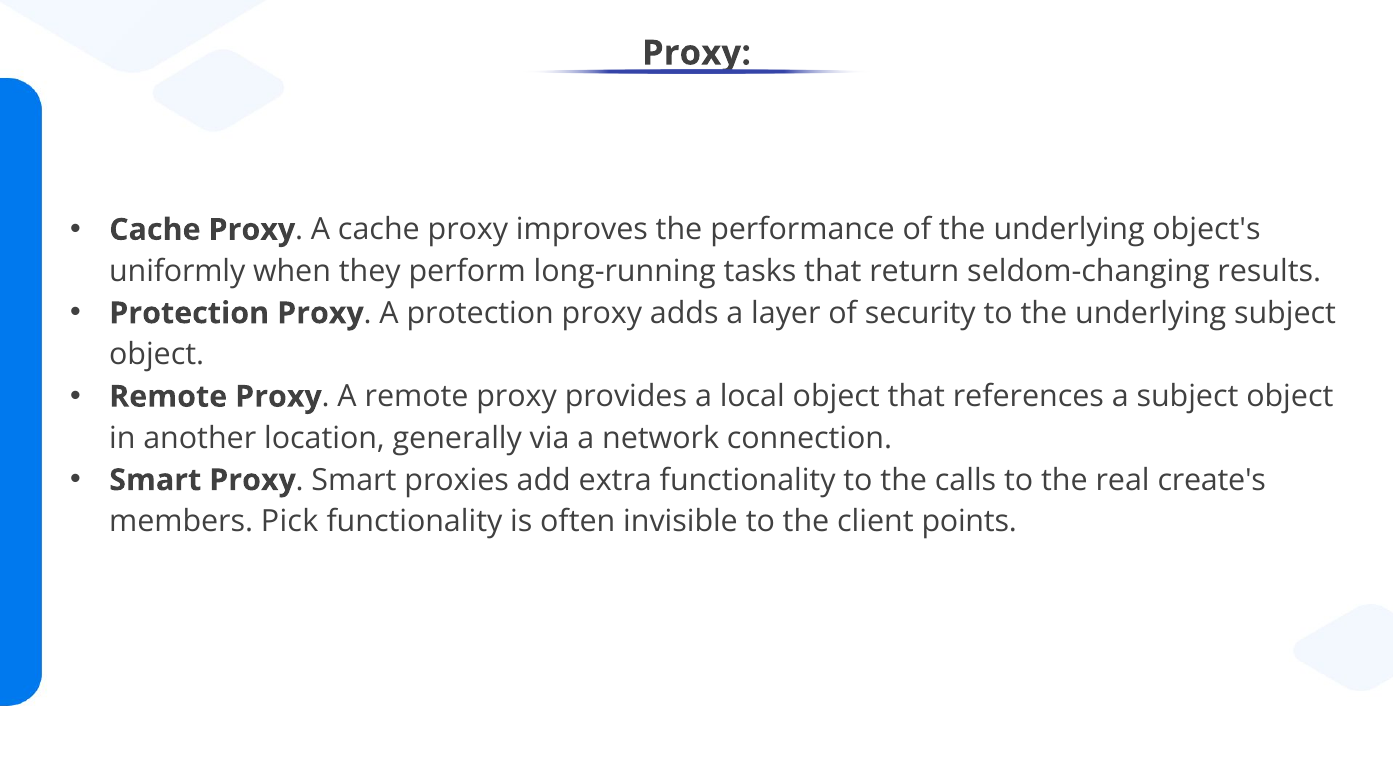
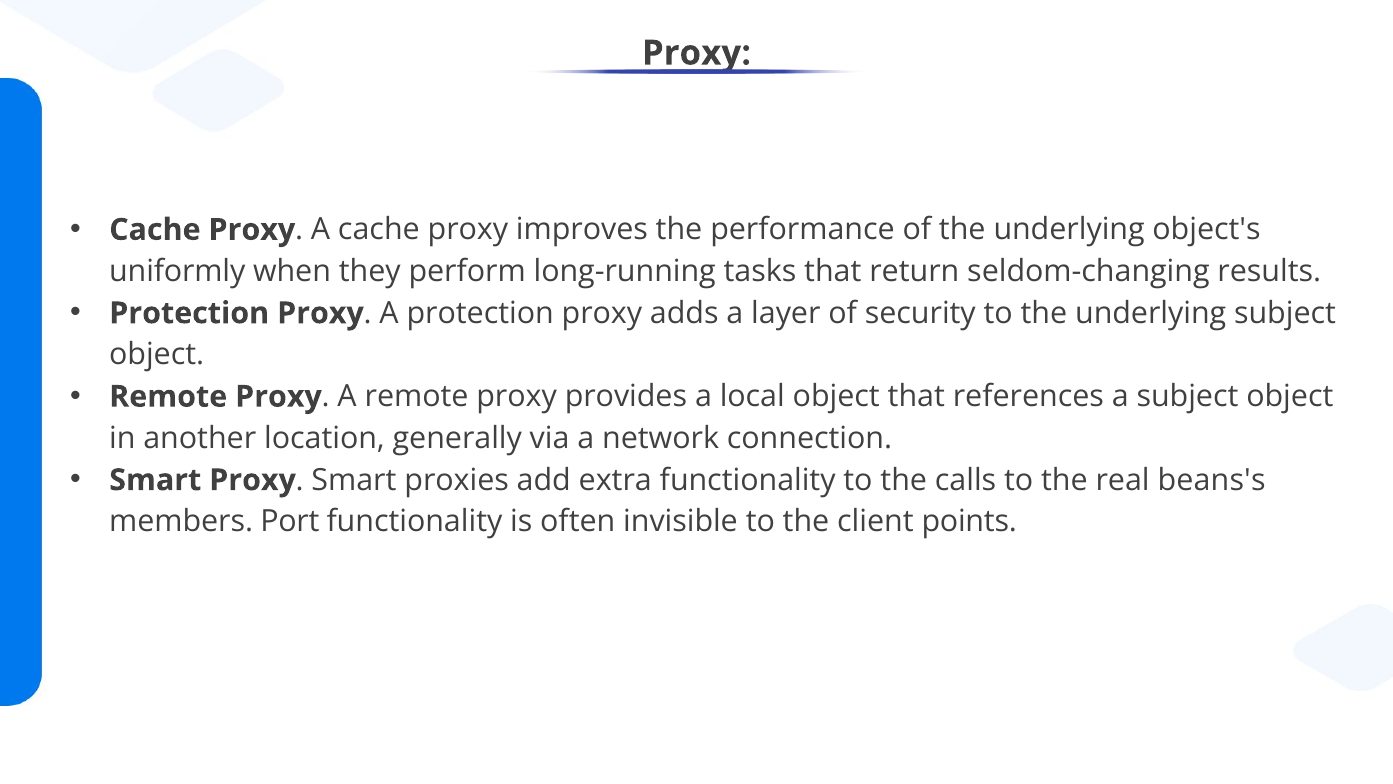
create's: create's -> beans's
Pick: Pick -> Port
